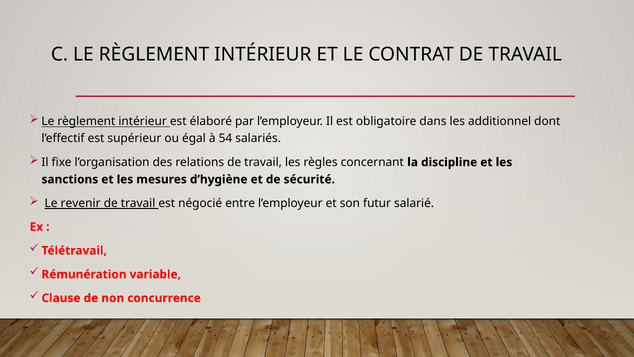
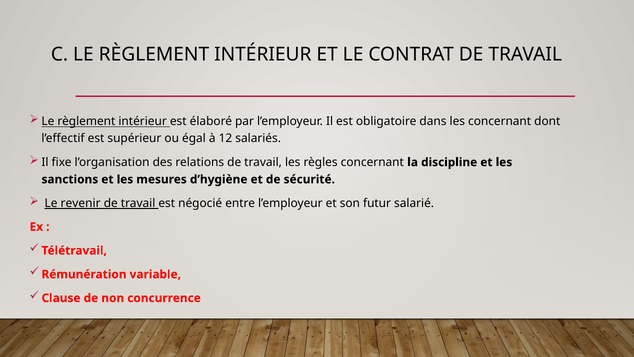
les additionnel: additionnel -> concernant
54: 54 -> 12
